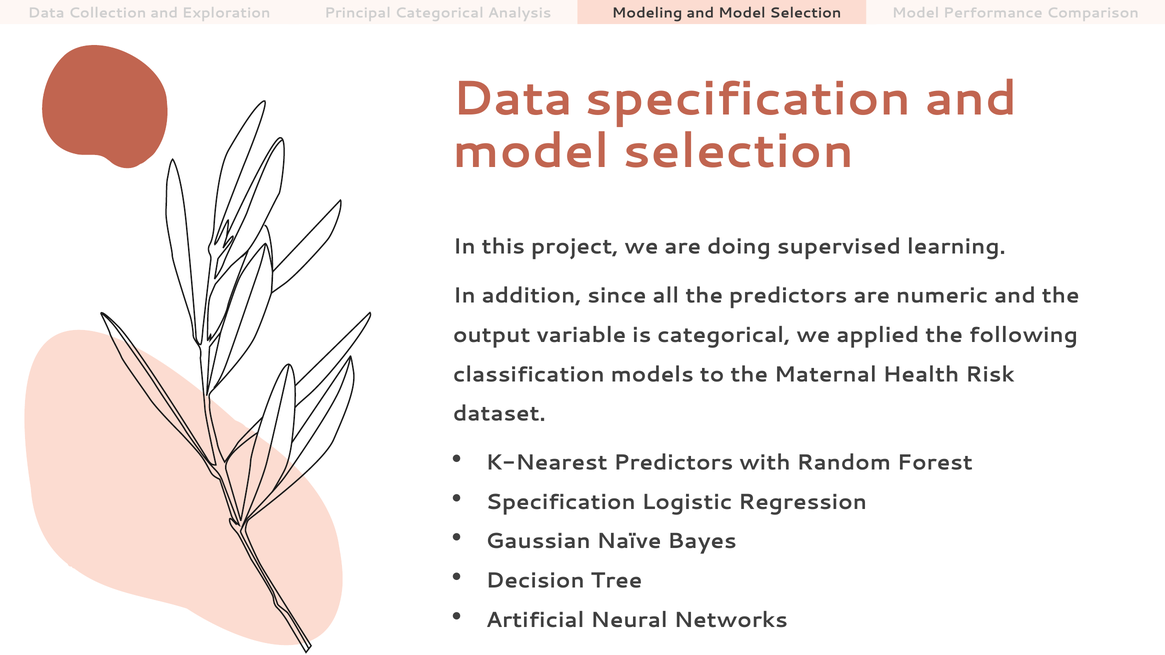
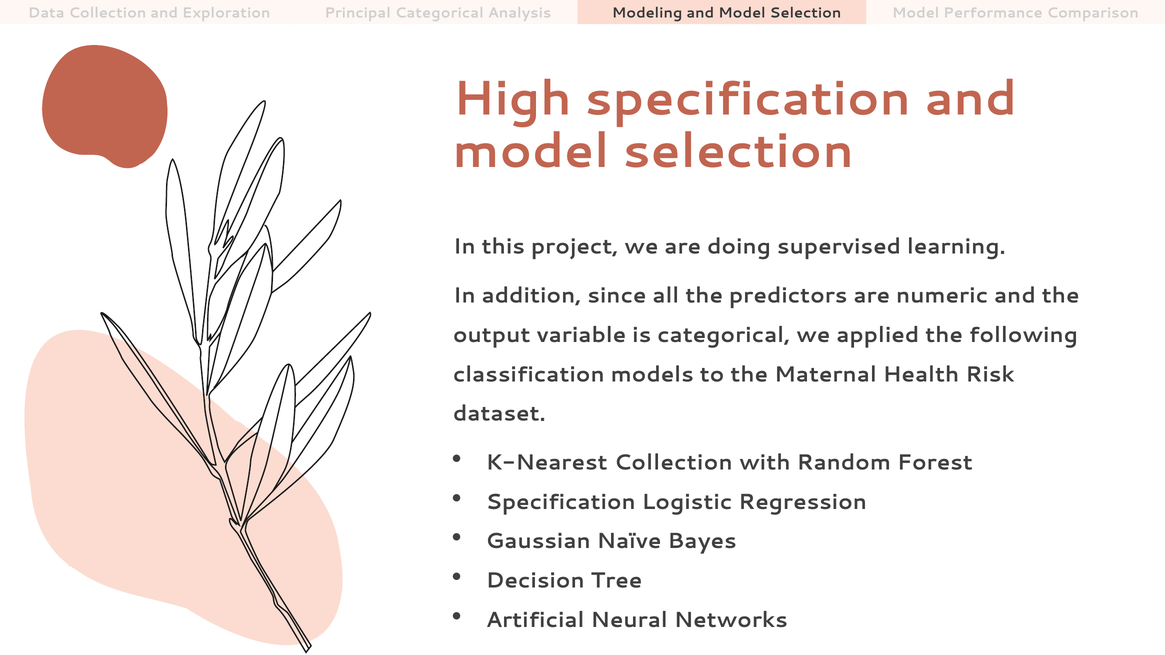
Data at (513, 99): Data -> High
K-Nearest Predictors: Predictors -> Collection
